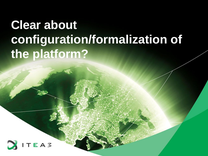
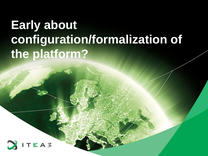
Clear: Clear -> Early
